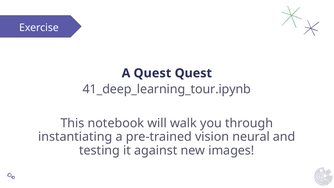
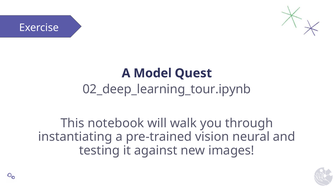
A Quest: Quest -> Model
41_deep_learning_tour.ipynb: 41_deep_learning_tour.ipynb -> 02_deep_learning_tour.ipynb
